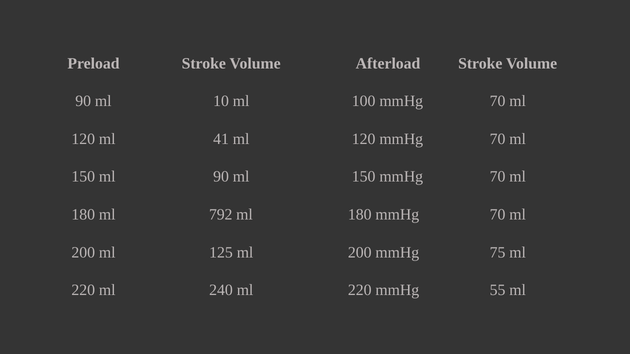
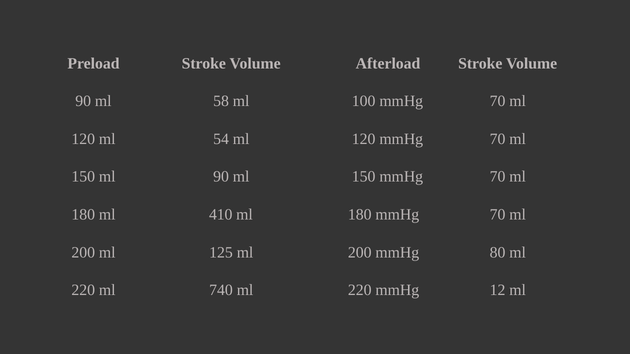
10: 10 -> 58
41: 41 -> 54
792: 792 -> 410
75: 75 -> 80
240: 240 -> 740
55: 55 -> 12
